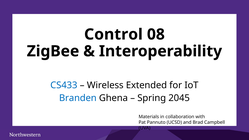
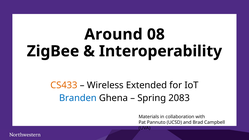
Control: Control -> Around
CS433 colour: blue -> orange
2045: 2045 -> 2083
